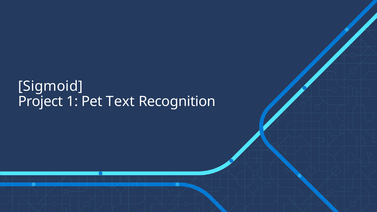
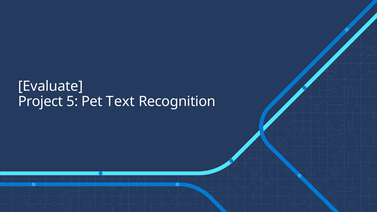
Sigmoid: Sigmoid -> Evaluate
1: 1 -> 5
